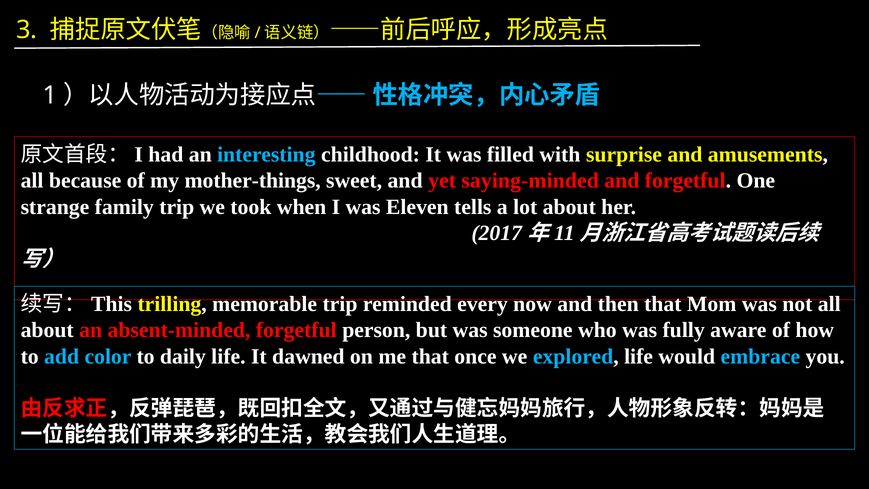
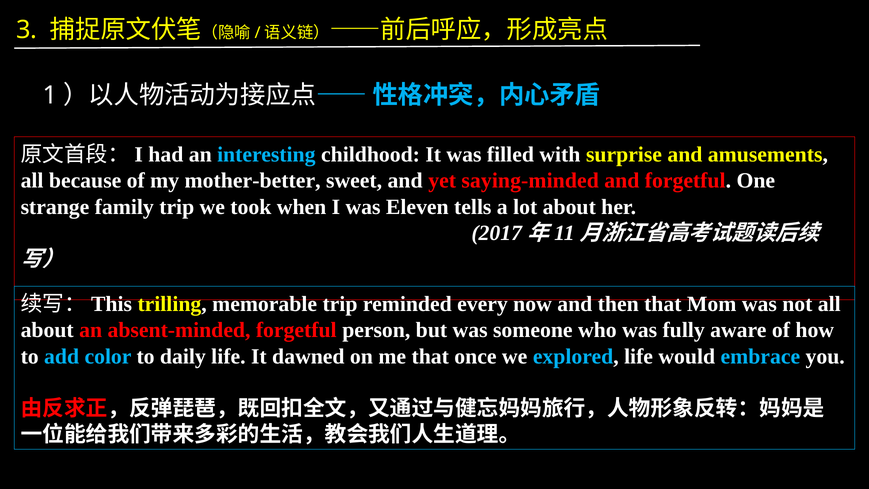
mother-things: mother-things -> mother-better
